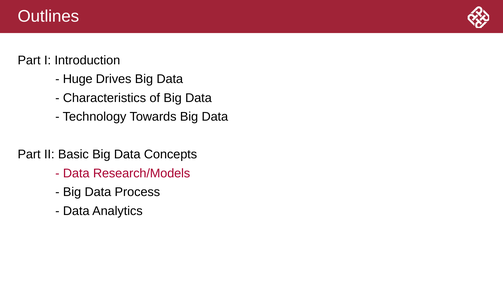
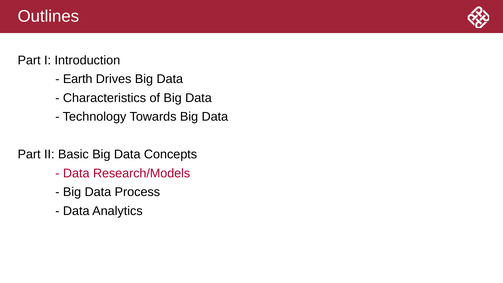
Huge: Huge -> Earth
